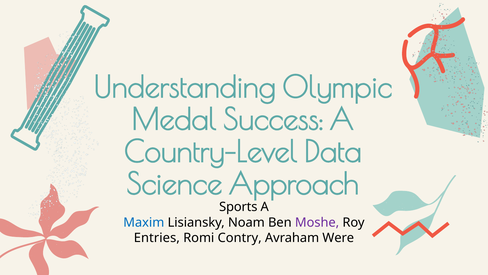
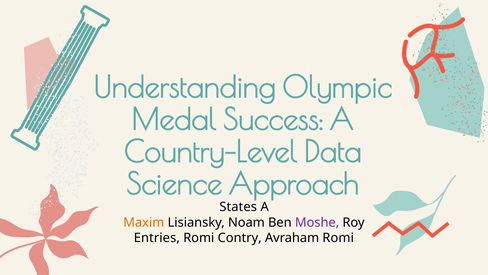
Sports: Sports -> States
Maxim colour: blue -> orange
Avraham Were: Were -> Romi
